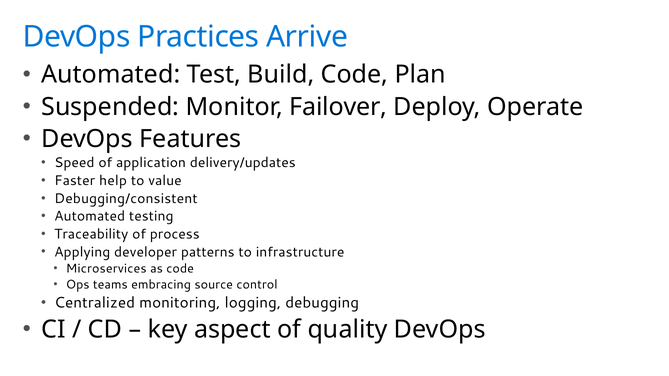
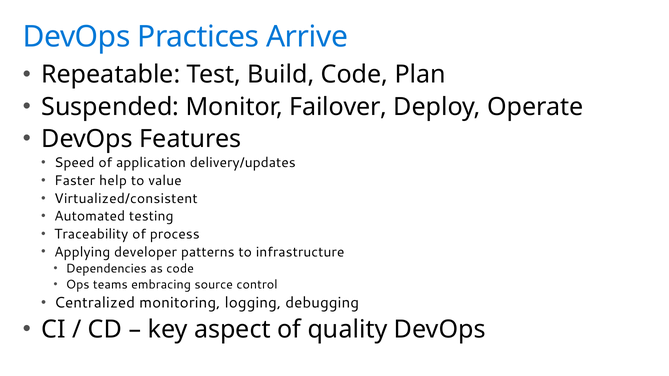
Automated at (111, 75): Automated -> Repeatable
Debugging/consistent: Debugging/consistent -> Virtualized/consistent
Microservices: Microservices -> Dependencies
